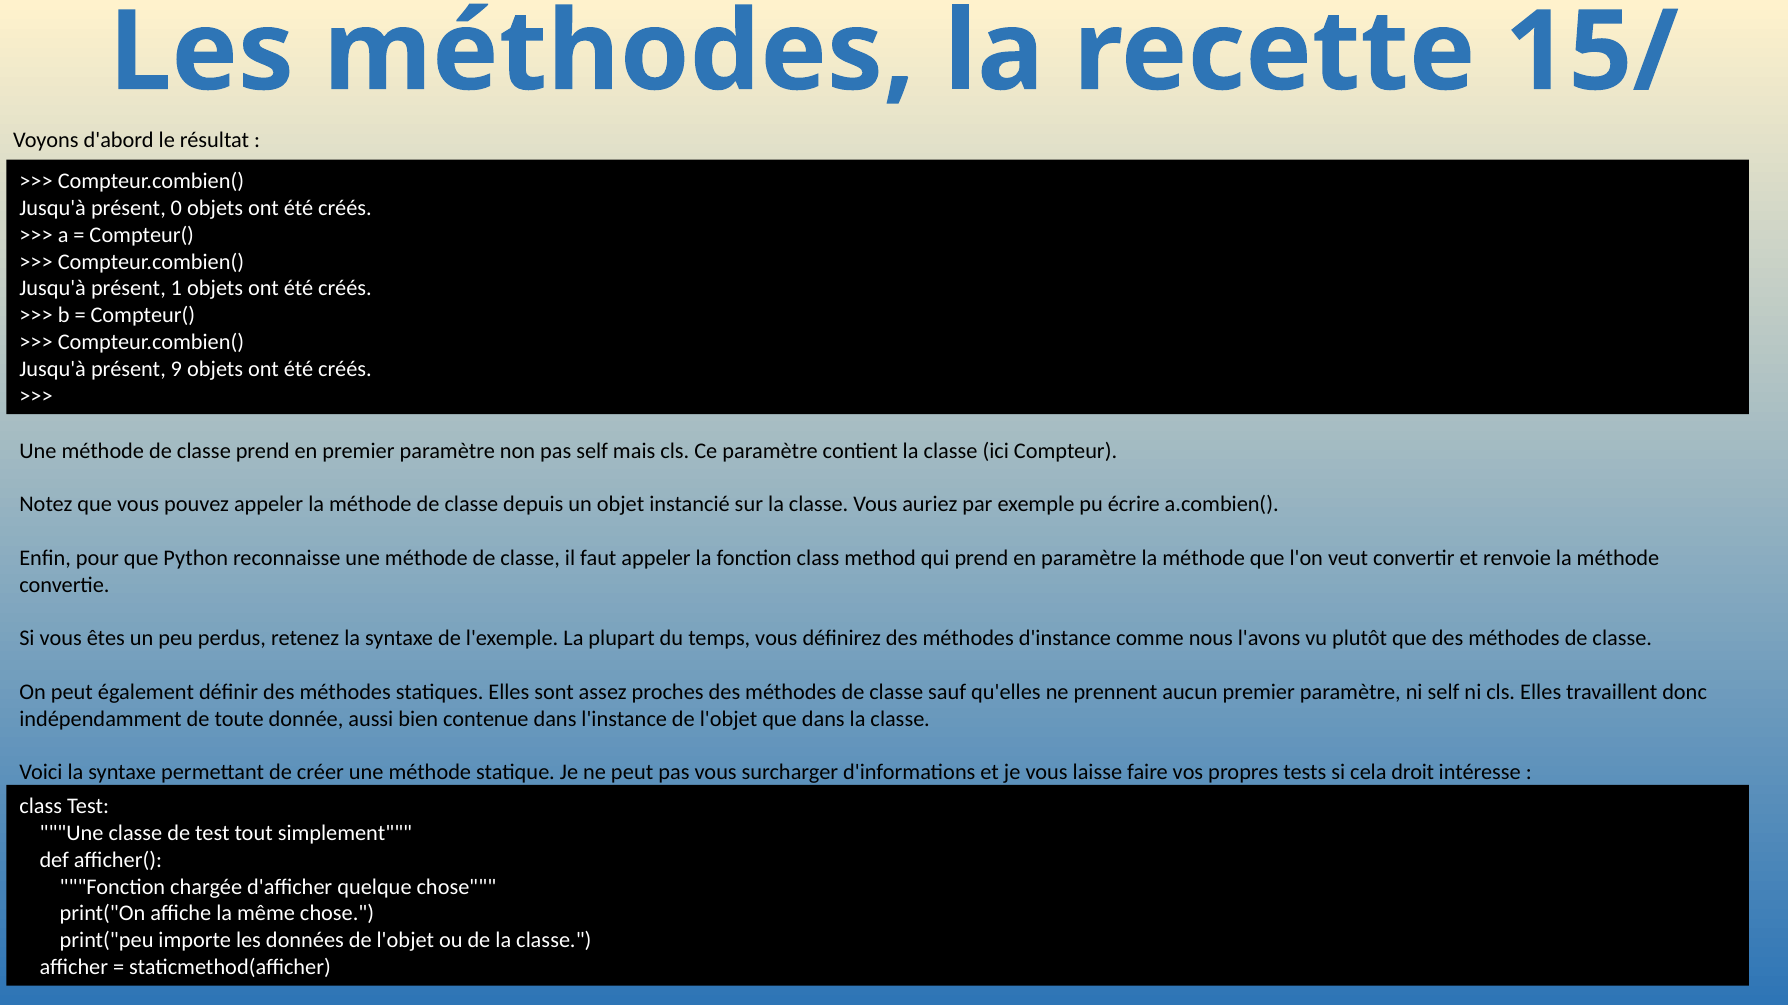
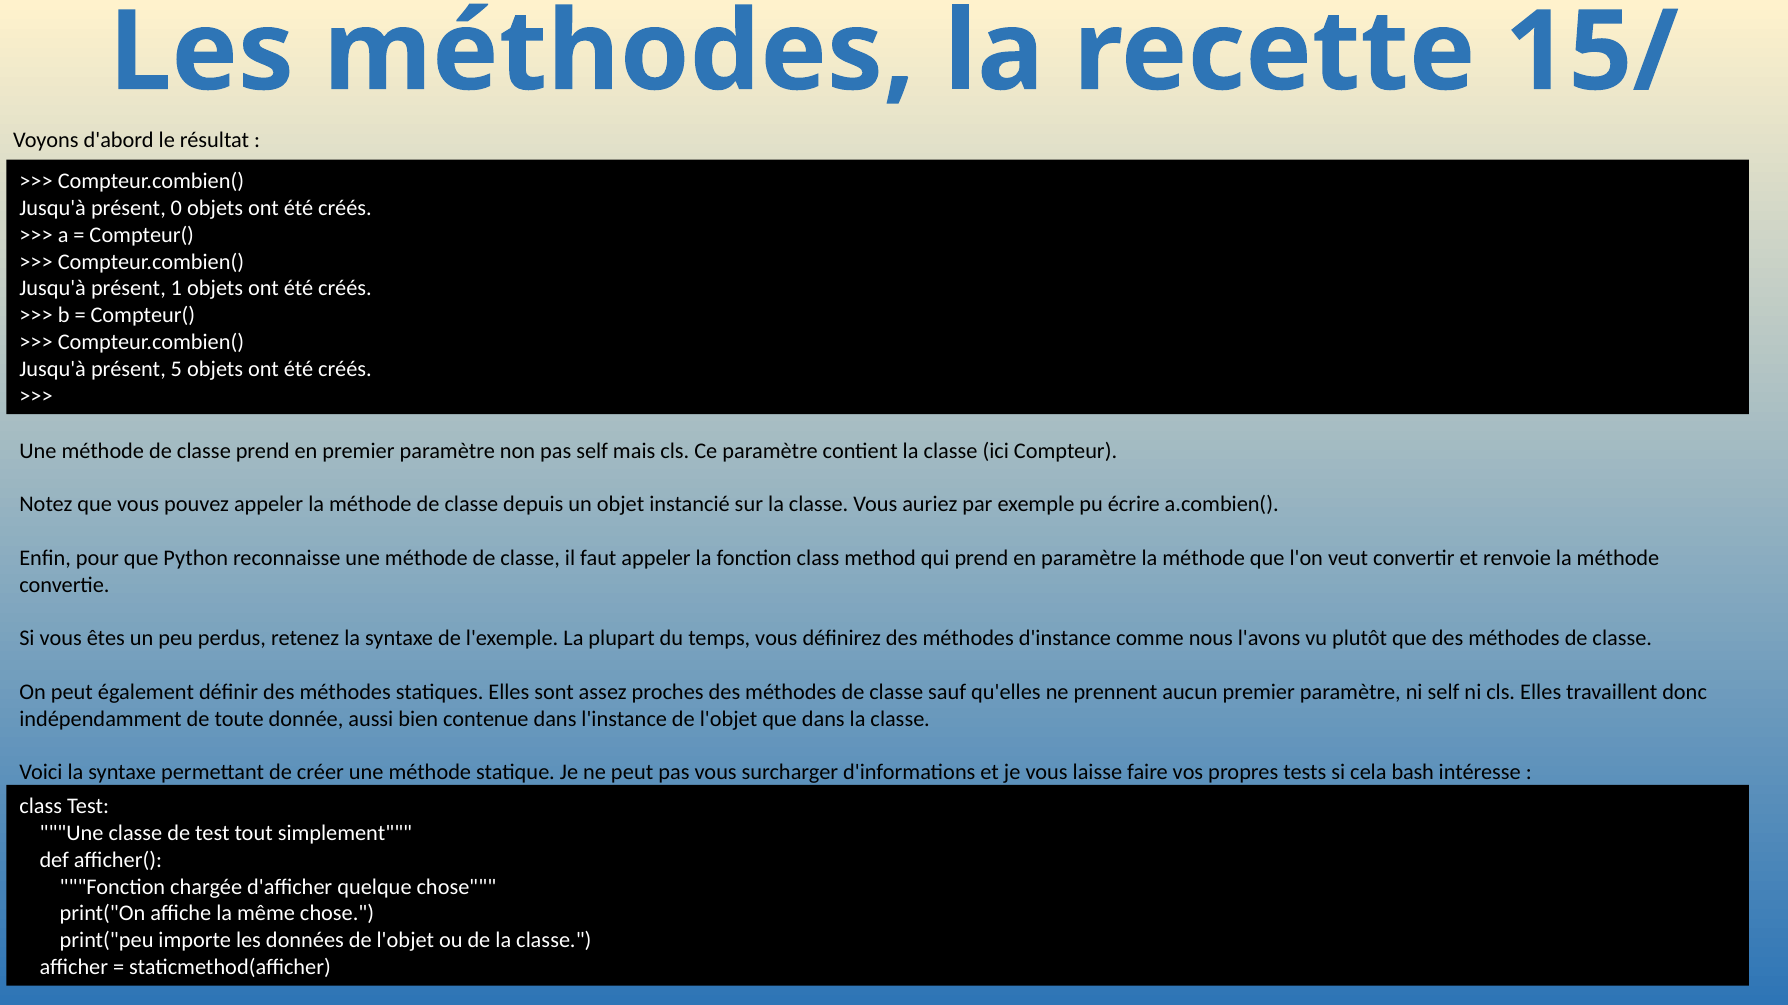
9: 9 -> 5
droit: droit -> bash
